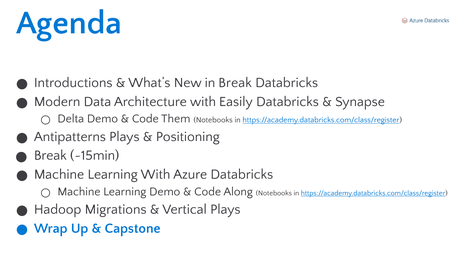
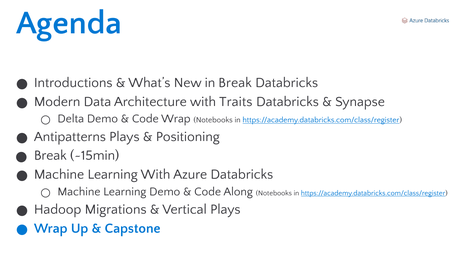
Easily: Easily -> Traits
Code Them: Them -> Wrap
